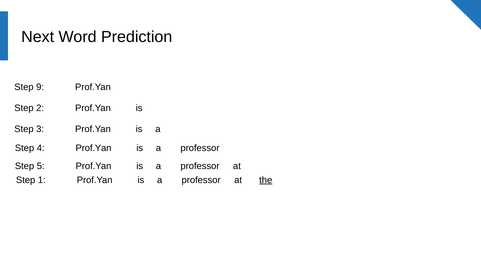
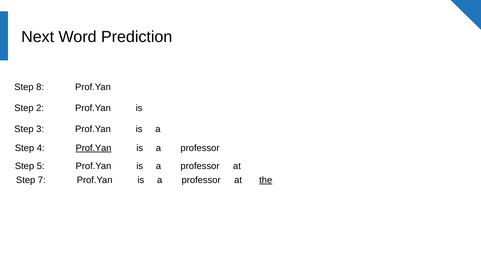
9: 9 -> 8
Prof.Yan at (94, 148) underline: none -> present
1: 1 -> 7
